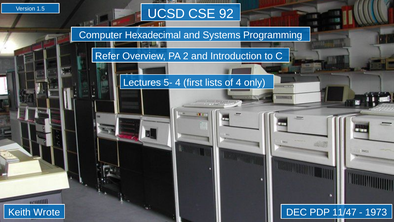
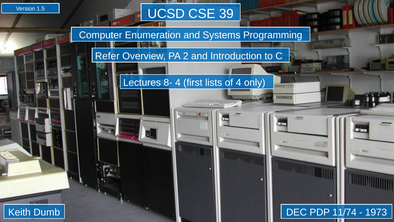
92: 92 -> 39
Hexadecimal: Hexadecimal -> Enumeration
5-: 5- -> 8-
Wrote: Wrote -> Dumb
11/47: 11/47 -> 11/74
